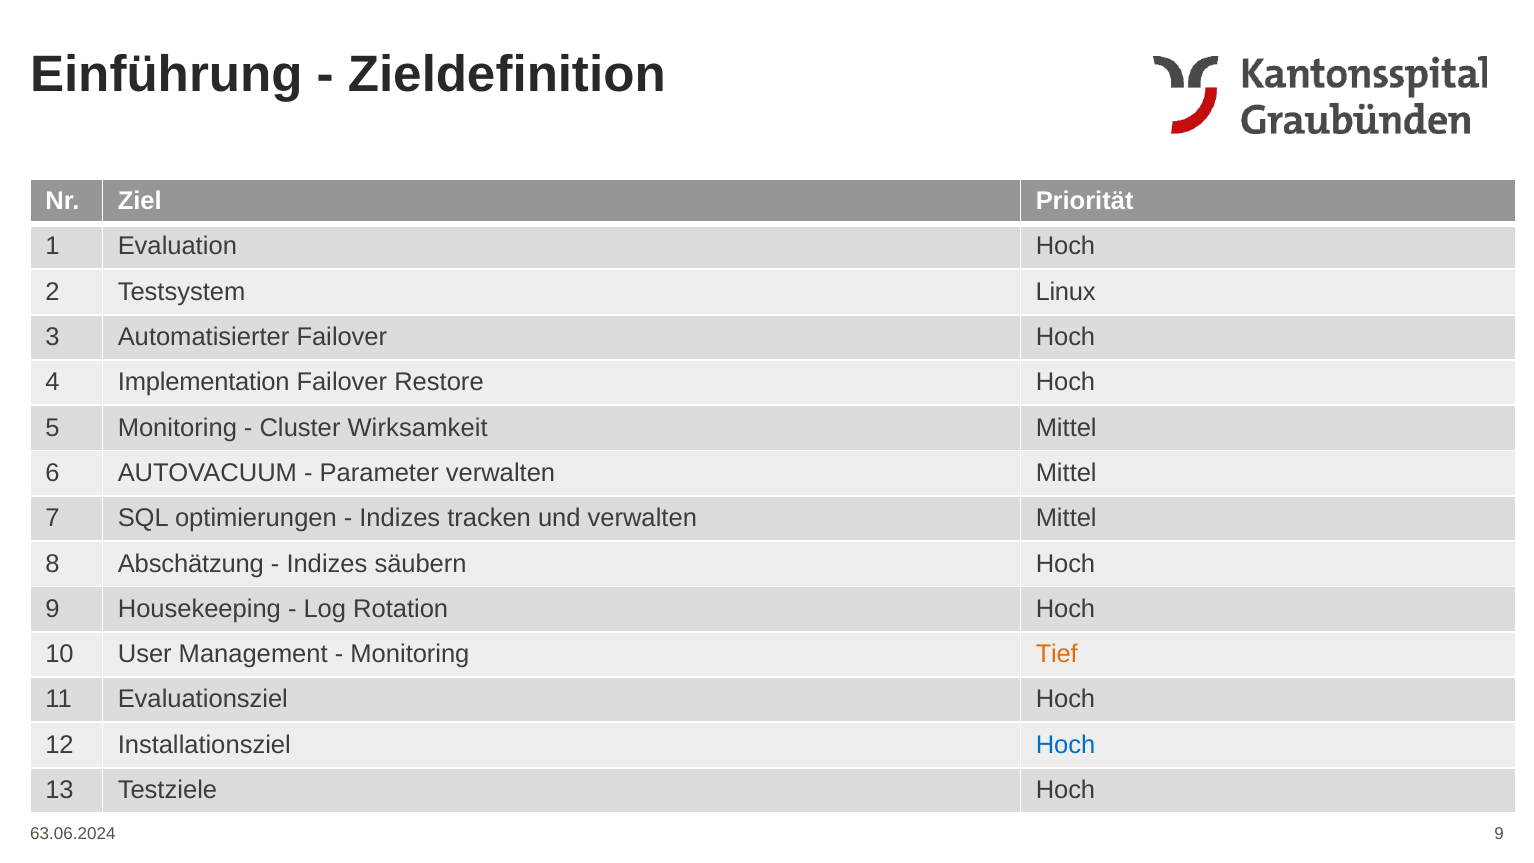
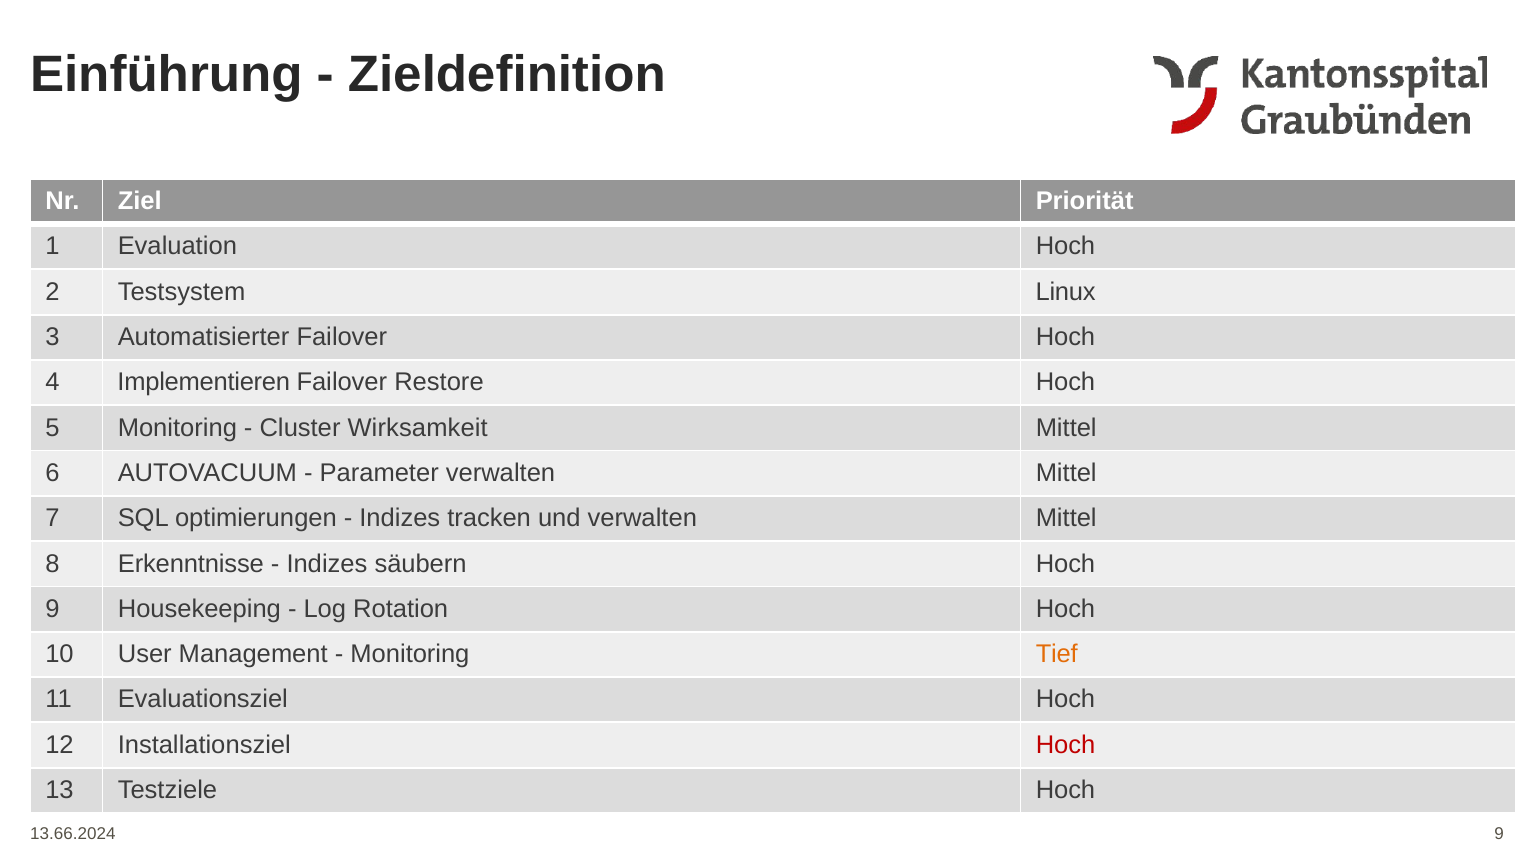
Implementation: Implementation -> Implementieren
Abschätzung: Abschätzung -> Erkenntnisse
Hoch at (1066, 745) colour: blue -> red
63.06.2024: 63.06.2024 -> 13.66.2024
